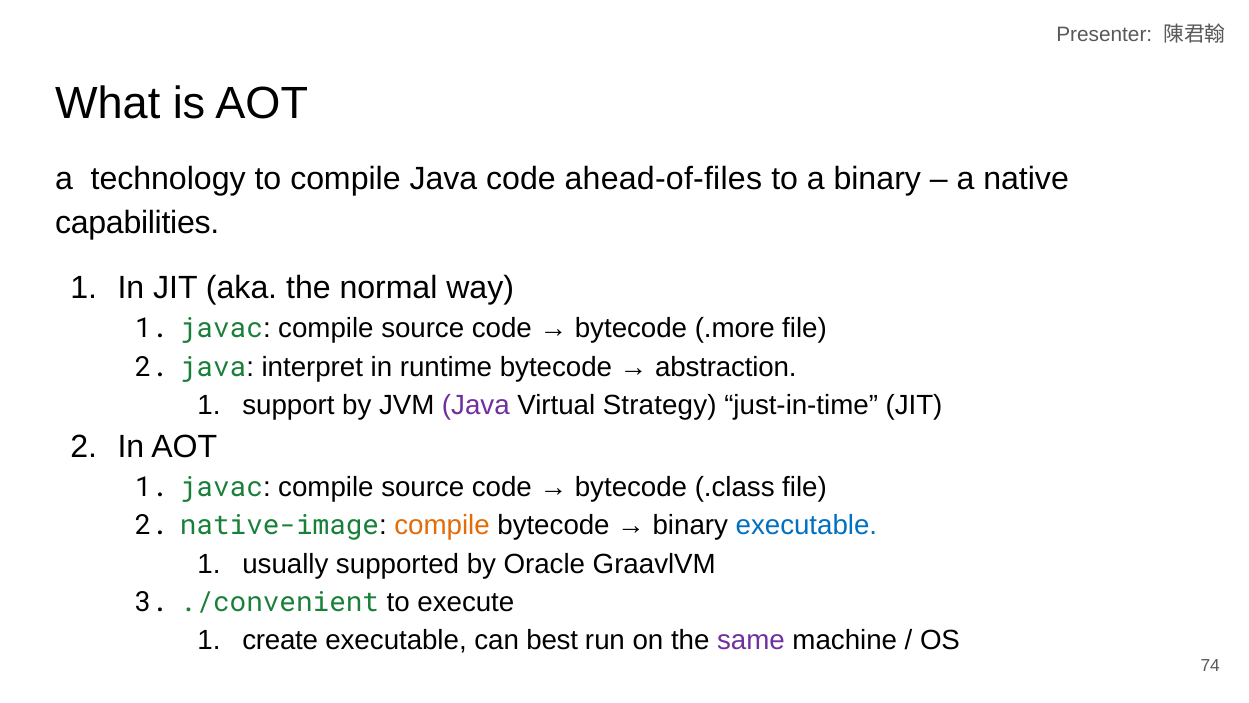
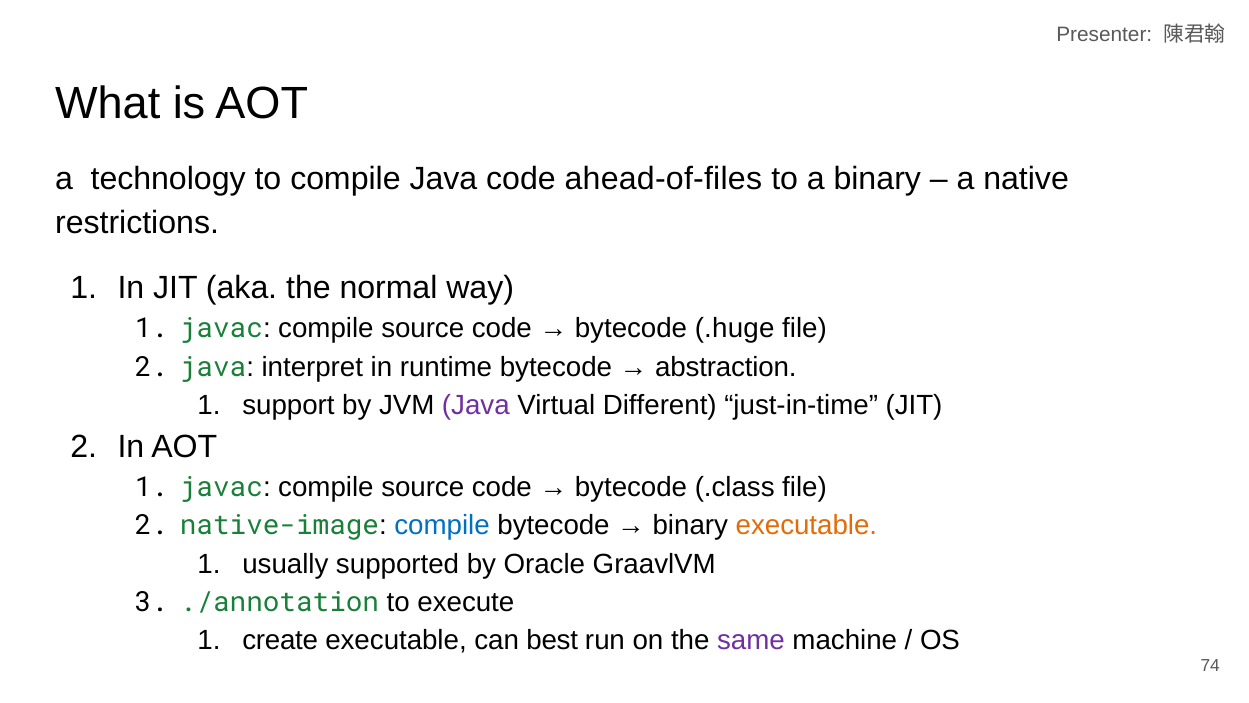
capabilities: capabilities -> restrictions
.more: .more -> .huge
Strategy: Strategy -> Different
compile at (442, 525) colour: orange -> blue
executable at (806, 525) colour: blue -> orange
./convenient: ./convenient -> ./annotation
